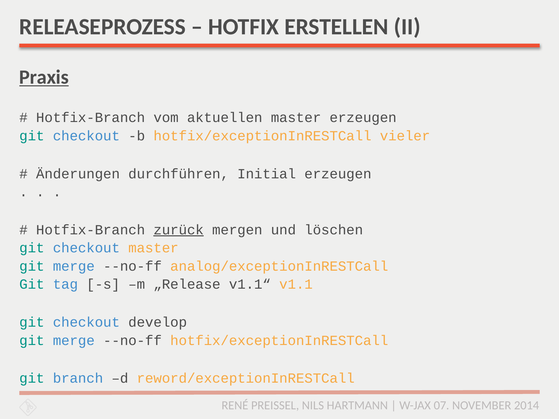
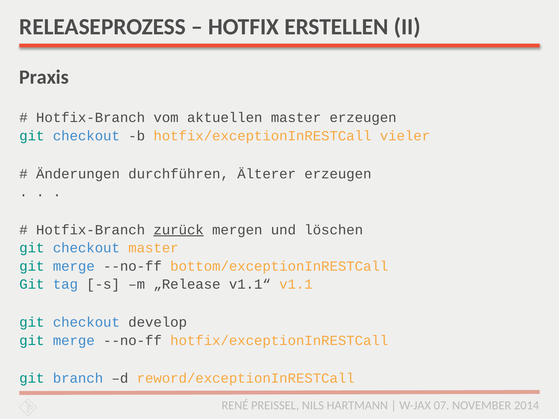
Praxis underline: present -> none
Initial: Initial -> Älterer
analog/exceptionInRESTCall: analog/exceptionInRESTCall -> bottom/exceptionInRESTCall
